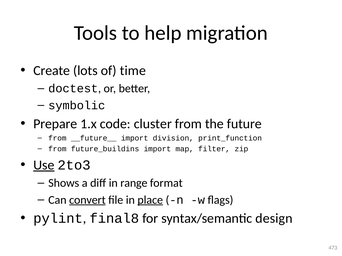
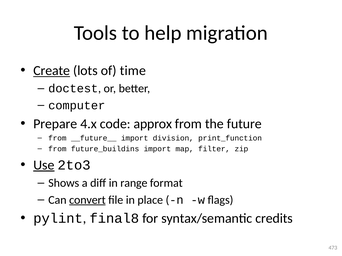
Create underline: none -> present
symbolic: symbolic -> computer
1.x: 1.x -> 4.x
cluster: cluster -> approx
place underline: present -> none
design: design -> credits
